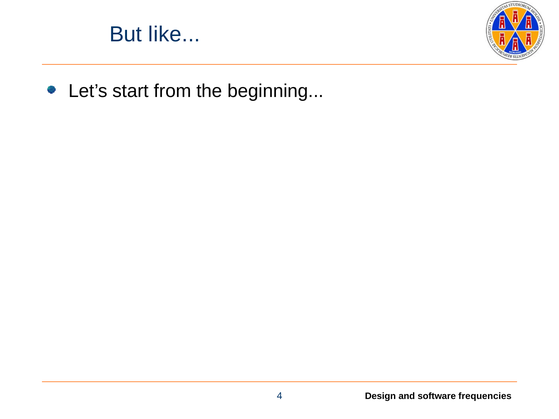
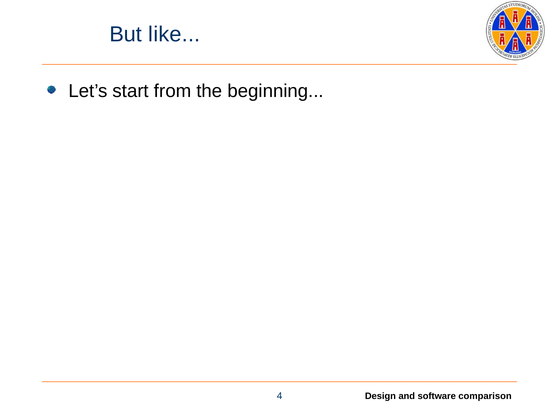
frequencies: frequencies -> comparison
